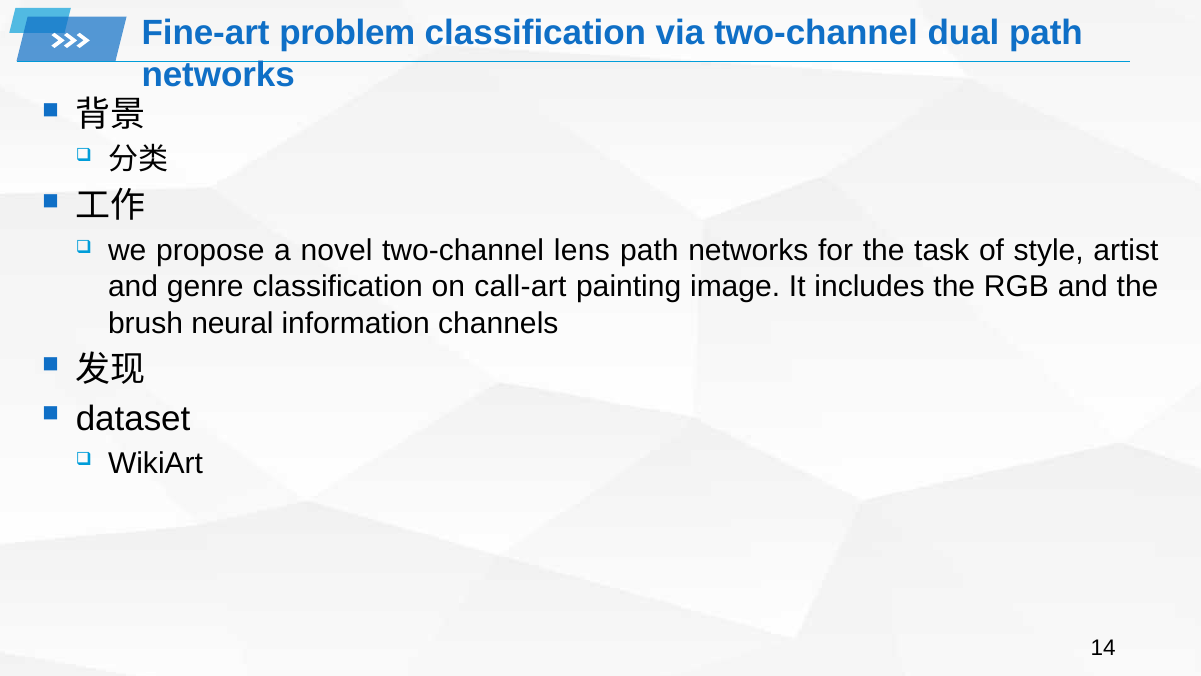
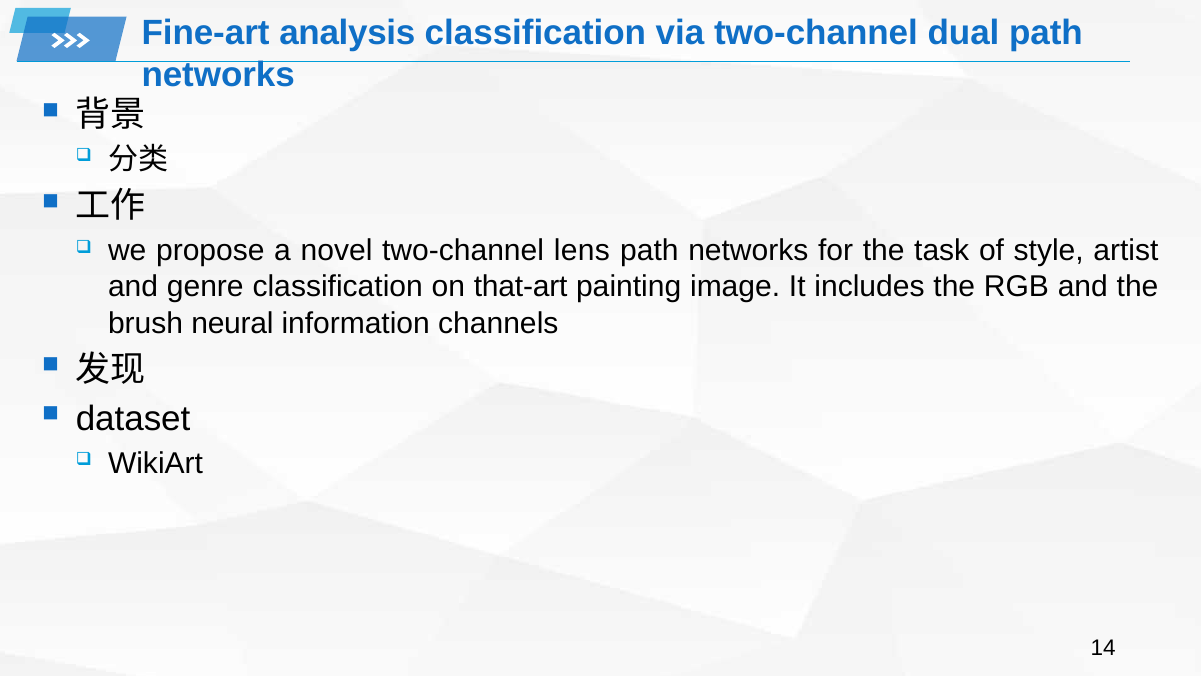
problem: problem -> analysis
call-art: call-art -> that-art
